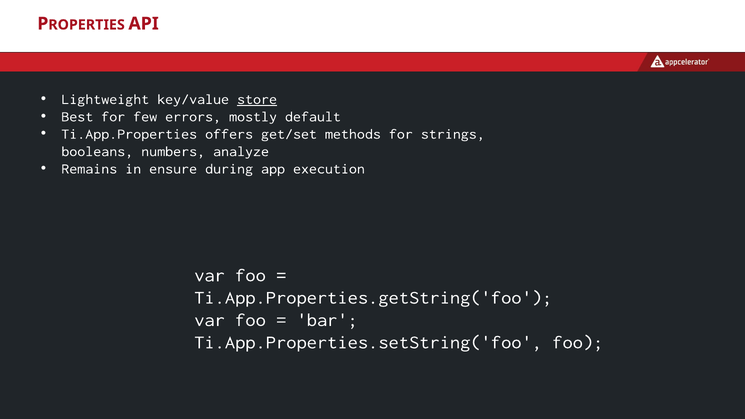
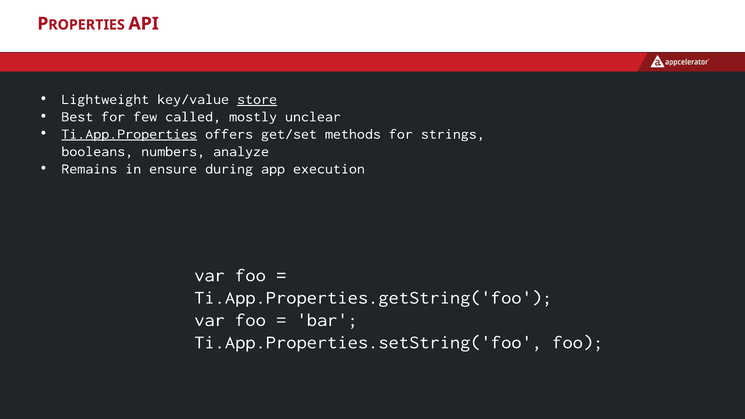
errors: errors -> called
default: default -> unclear
Ti.App.Properties underline: none -> present
